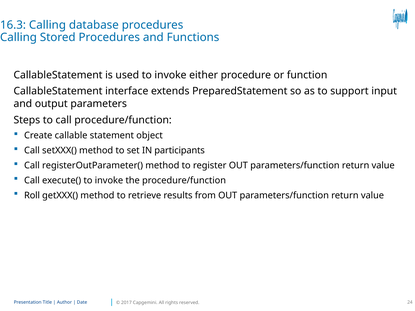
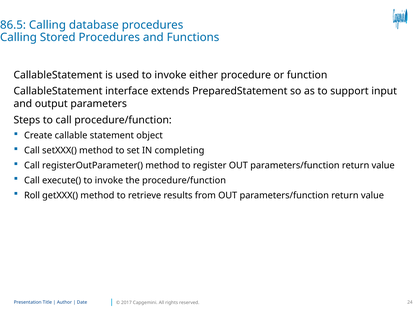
16.3: 16.3 -> 86.5
participants: participants -> completing
